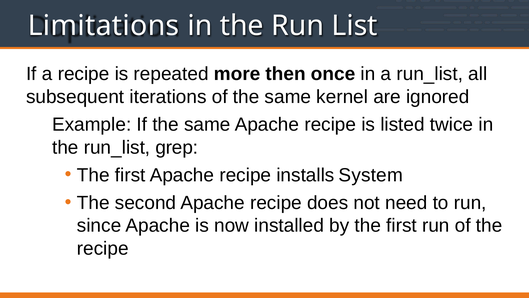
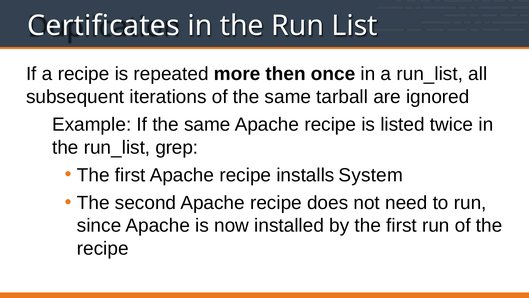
Limitations: Limitations -> Certificates
kernel: kernel -> tarball
